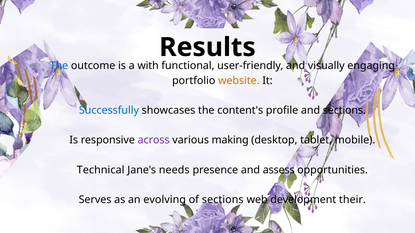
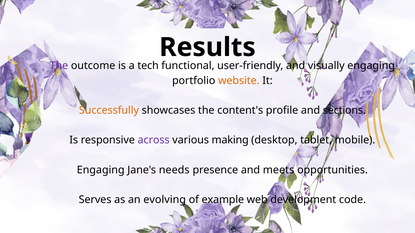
The at (59, 66) colour: blue -> purple
with: with -> tech
Successfully colour: blue -> orange
Technical at (101, 170): Technical -> Engaging
assess: assess -> meets
of sections: sections -> example
their: their -> code
